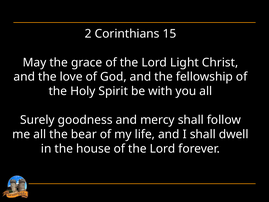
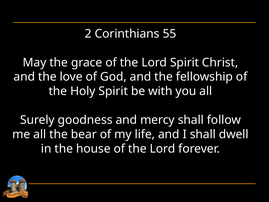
15: 15 -> 55
Lord Light: Light -> Spirit
